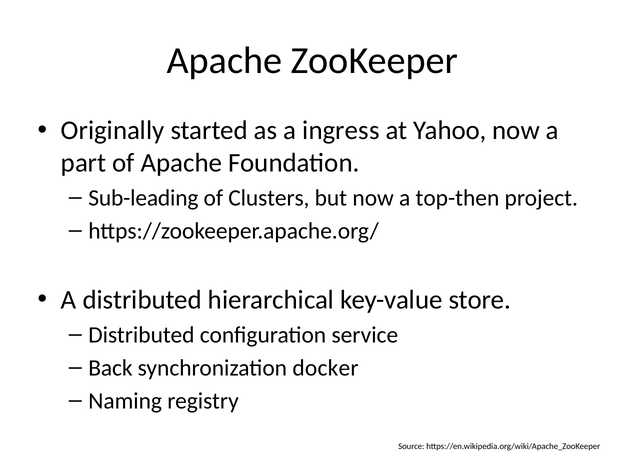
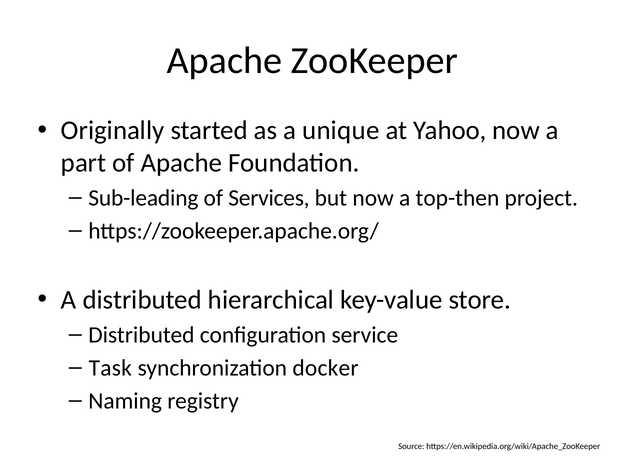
ingress: ingress -> unique
Clusters: Clusters -> Services
Back: Back -> Task
